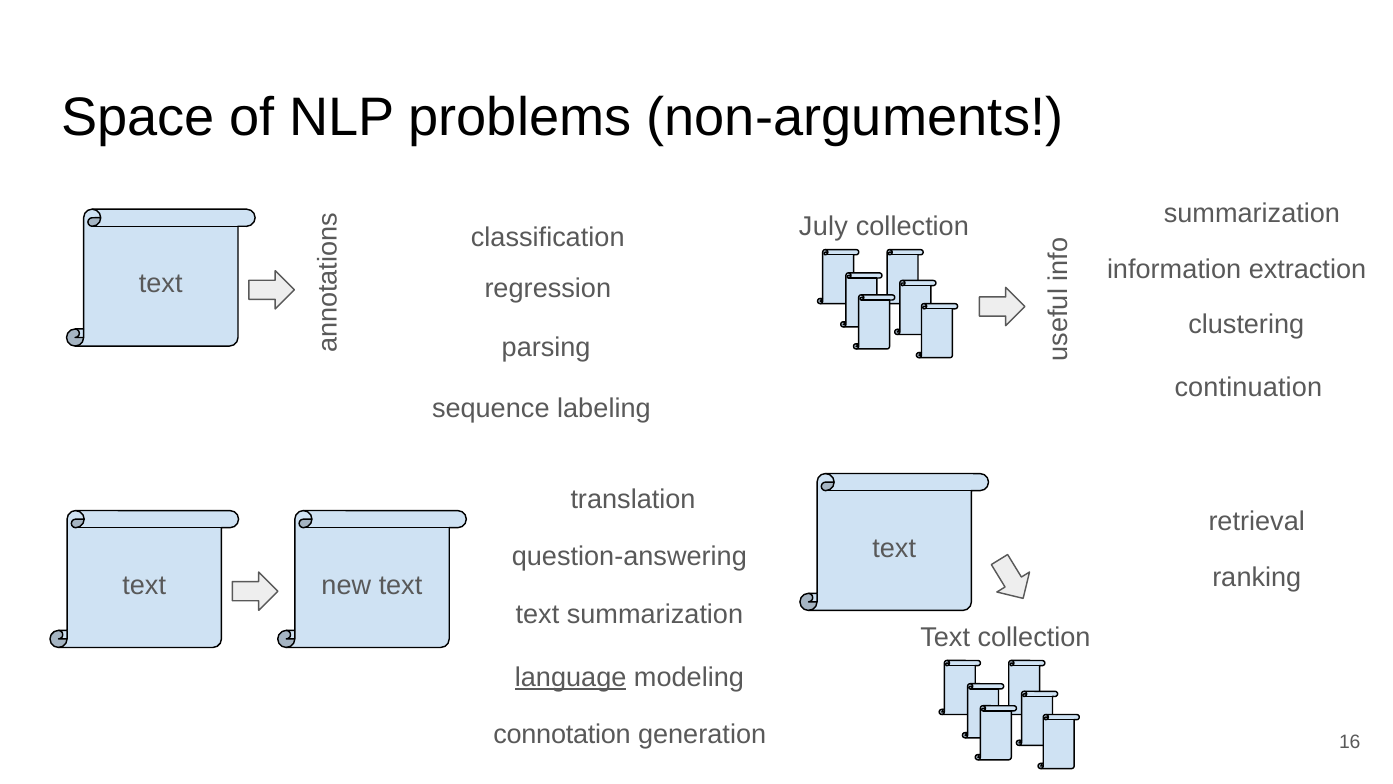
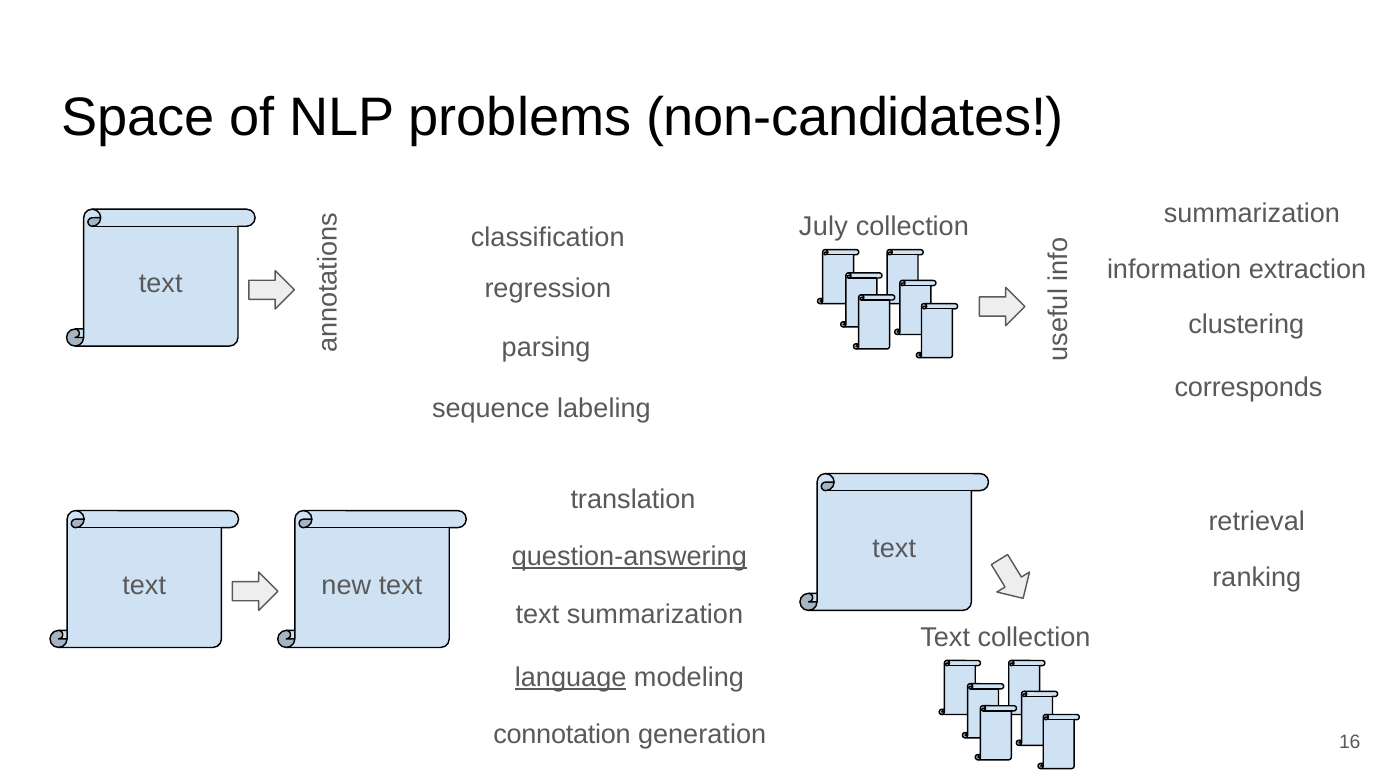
non-arguments: non-arguments -> non-candidates
continuation: continuation -> corresponds
question-answering underline: none -> present
